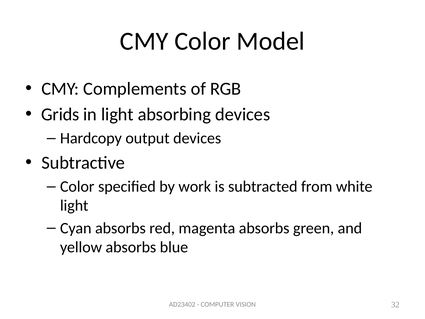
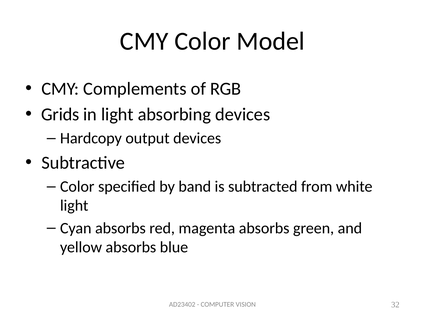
work: work -> band
